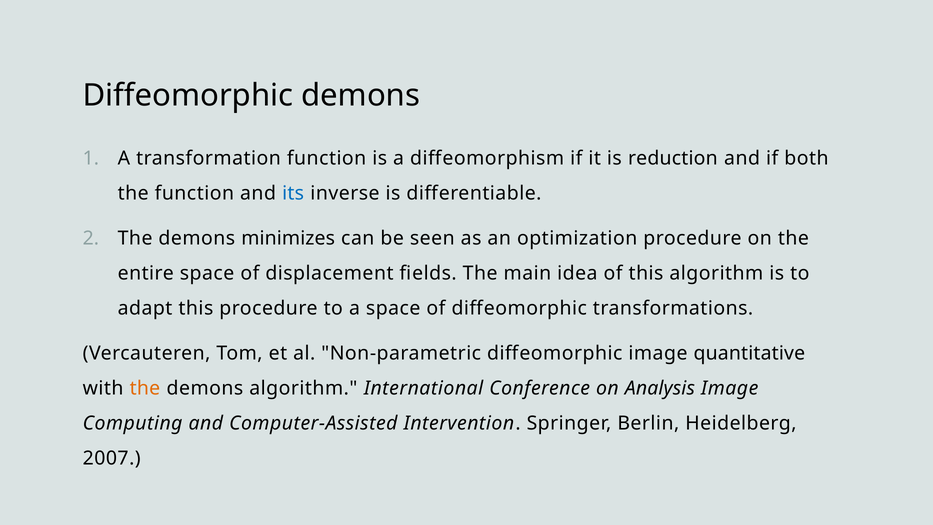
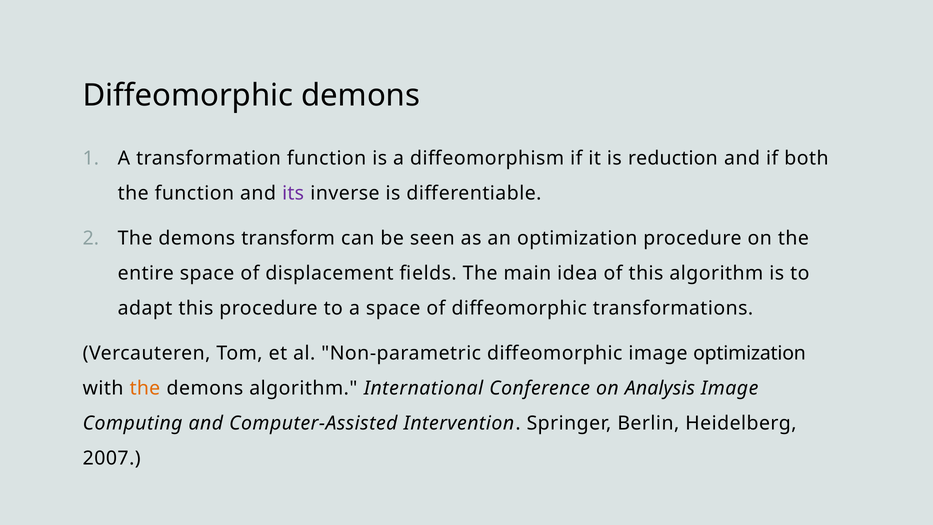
its colour: blue -> purple
minimizes: minimizes -> transform
image quantitative: quantitative -> optimization
